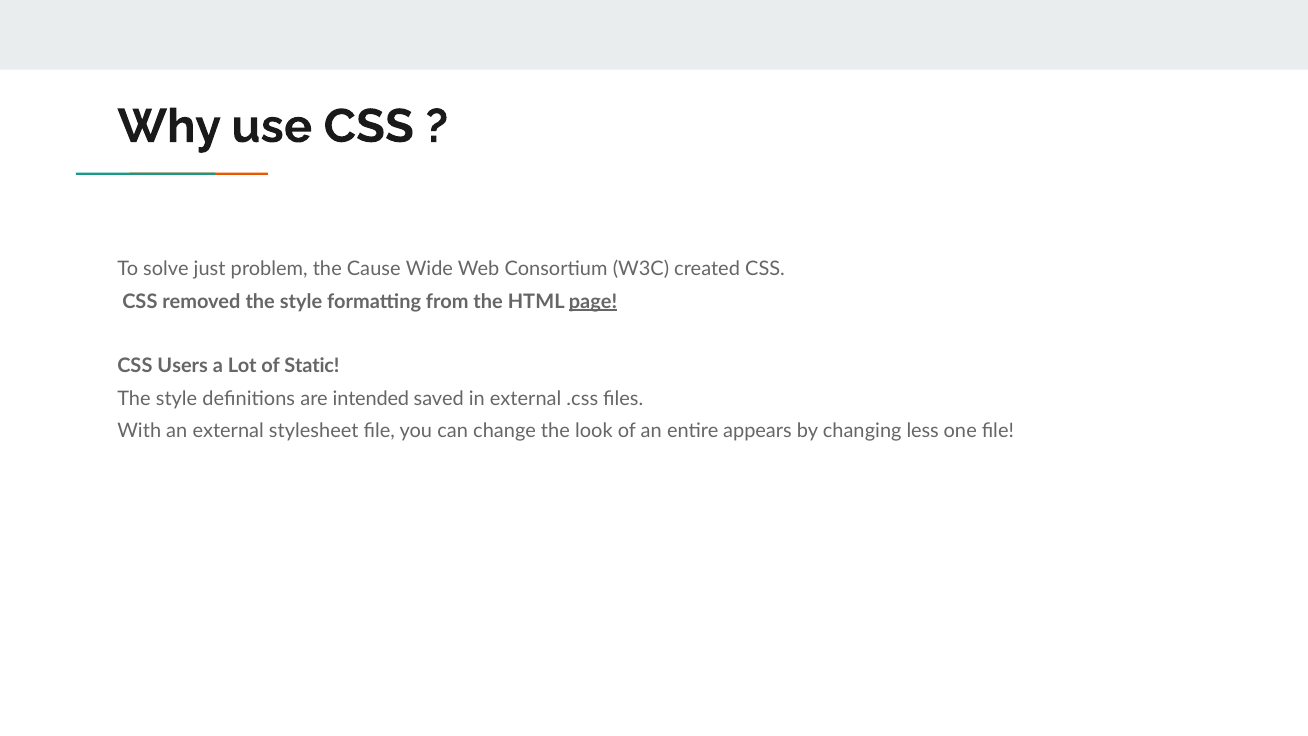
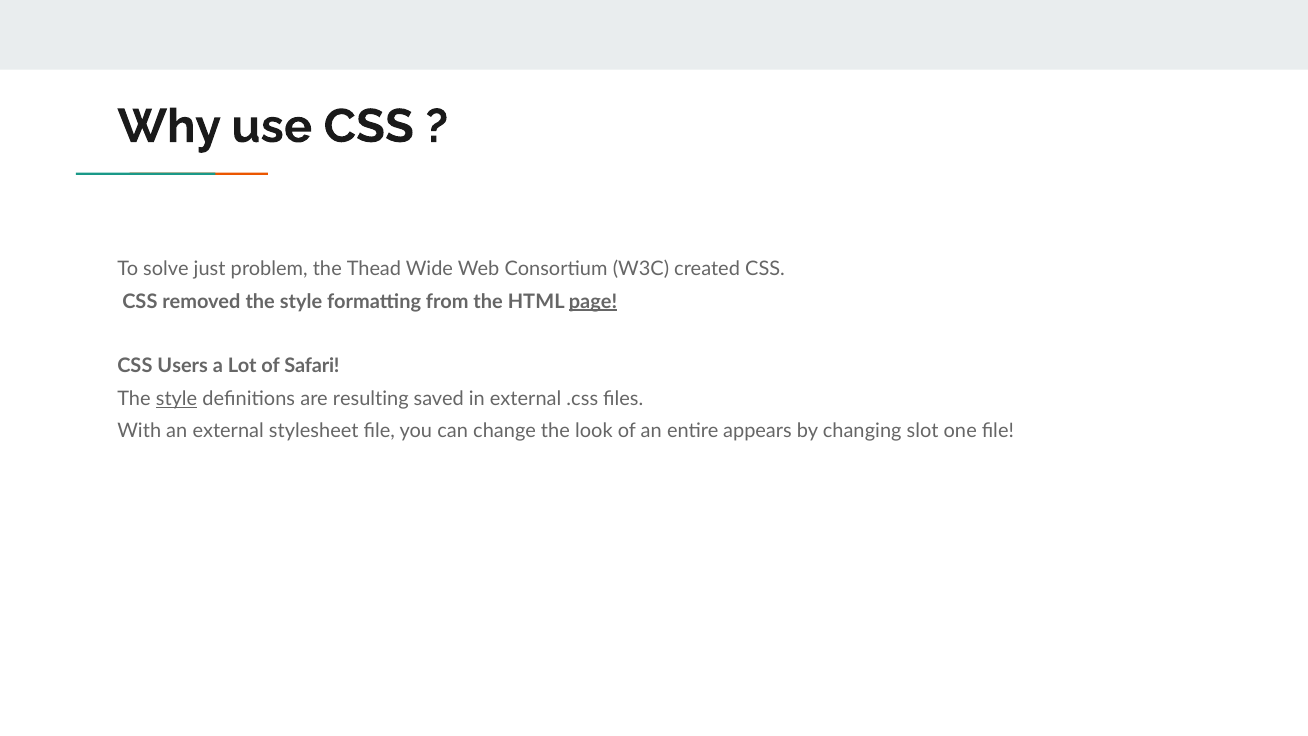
Cause: Cause -> Thead
Static: Static -> Safari
style at (177, 399) underline: none -> present
intended: intended -> resulting
less: less -> slot
